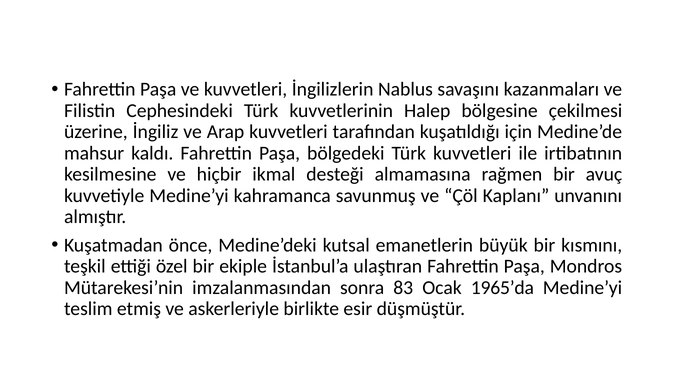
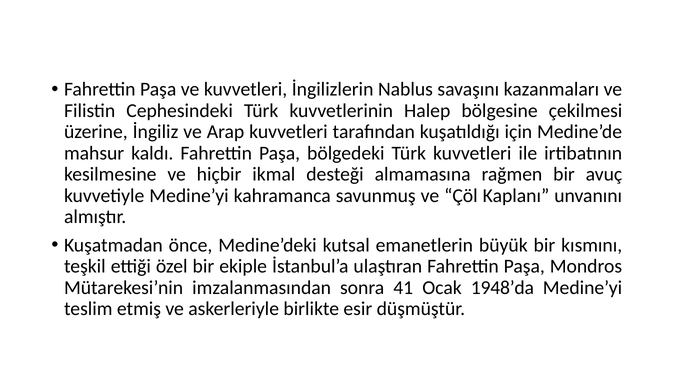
83: 83 -> 41
1965’da: 1965’da -> 1948’da
